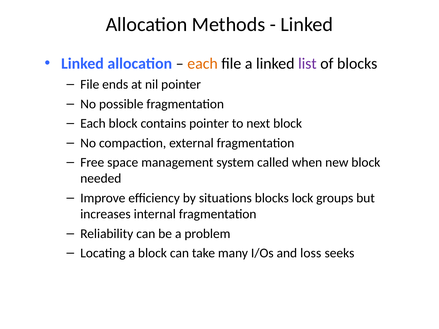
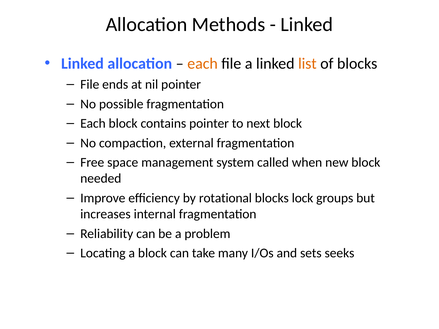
list colour: purple -> orange
situations: situations -> rotational
loss: loss -> sets
